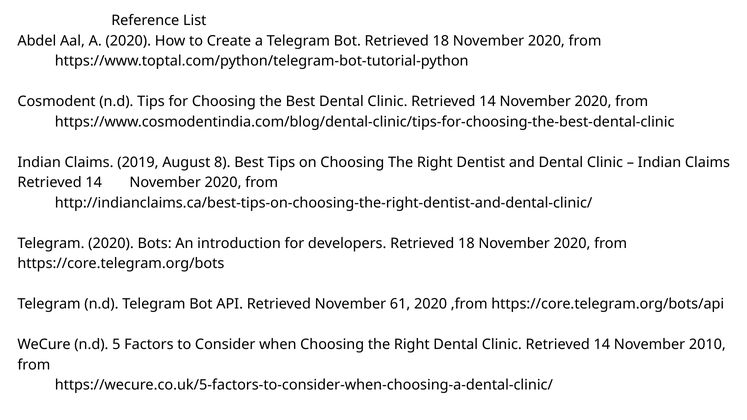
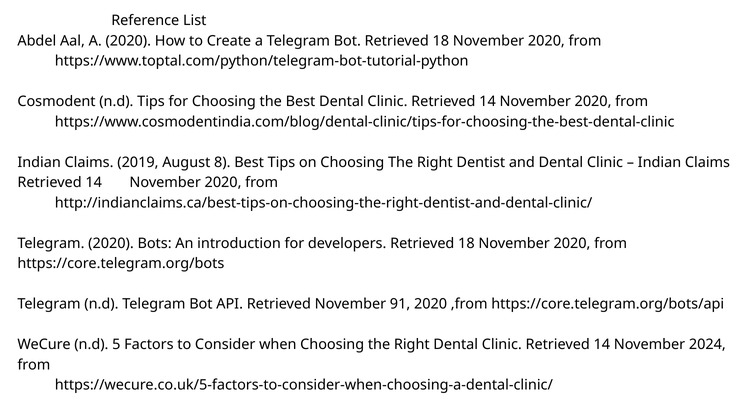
61: 61 -> 91
2010: 2010 -> 2024
